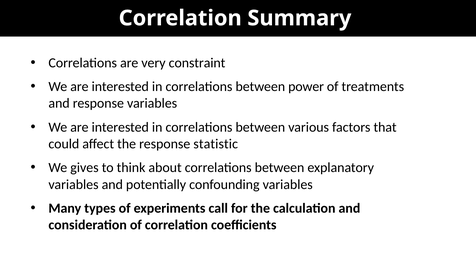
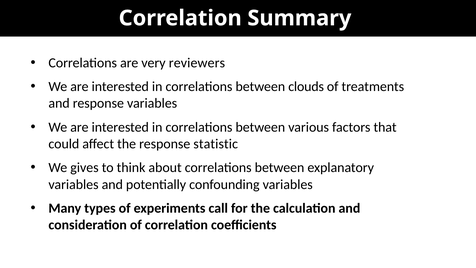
constraint: constraint -> reviewers
power: power -> clouds
